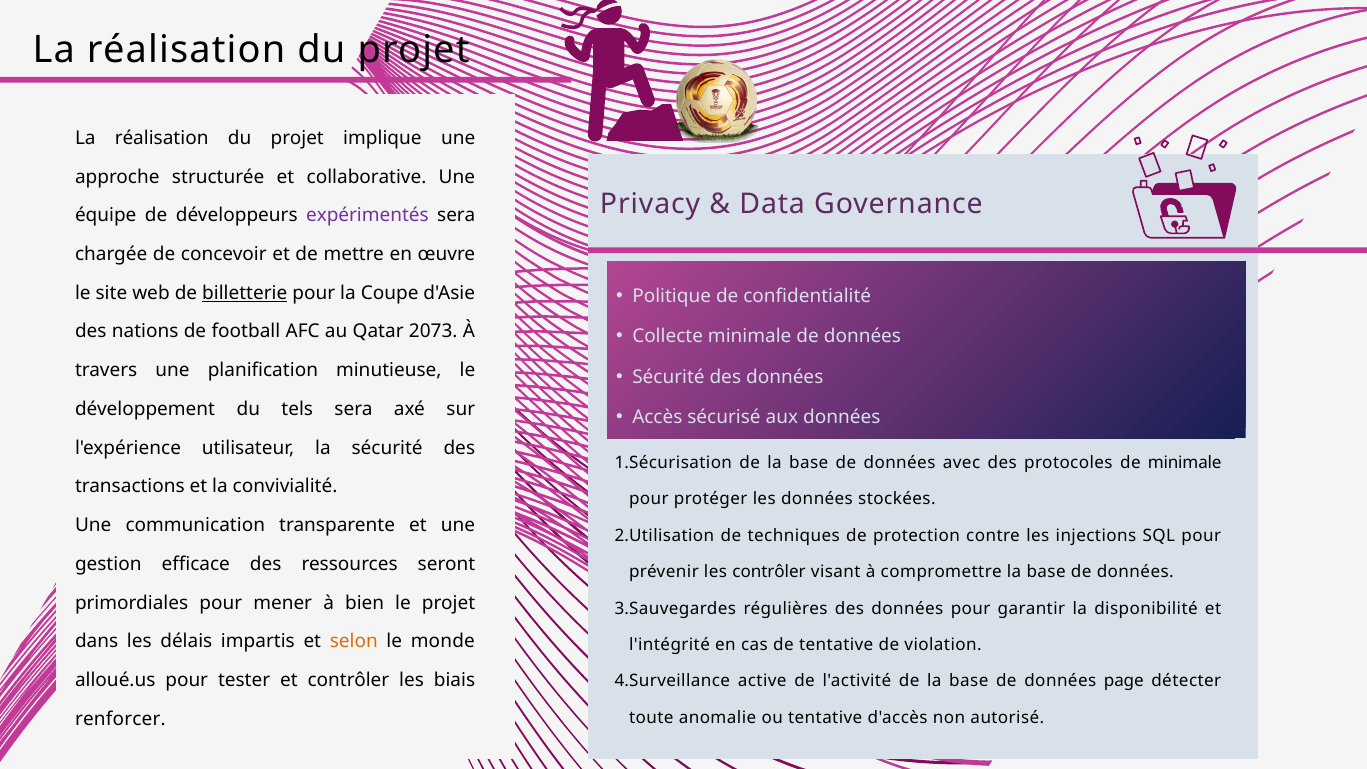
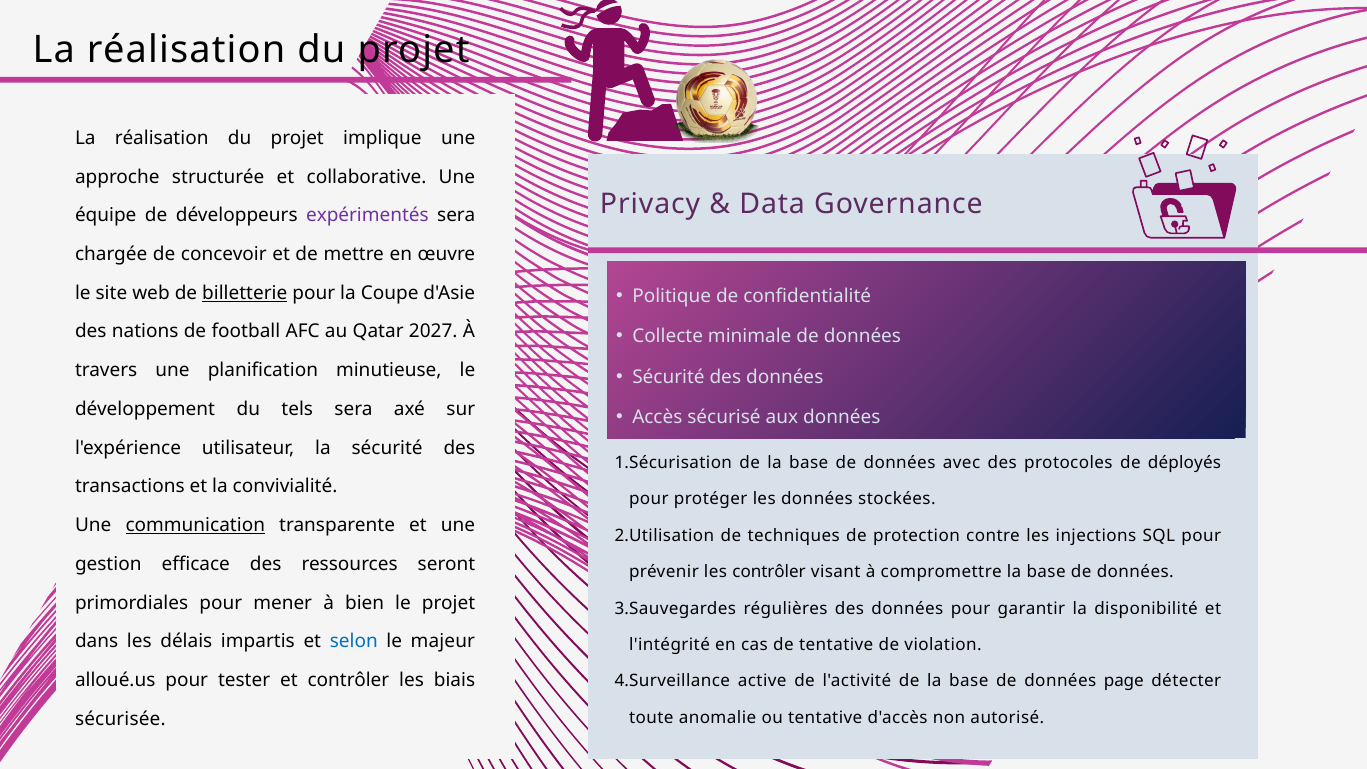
2073: 2073 -> 2027
de minimale: minimale -> déployés
communication underline: none -> present
selon colour: orange -> blue
monde: monde -> majeur
renforcer: renforcer -> sécurisée
